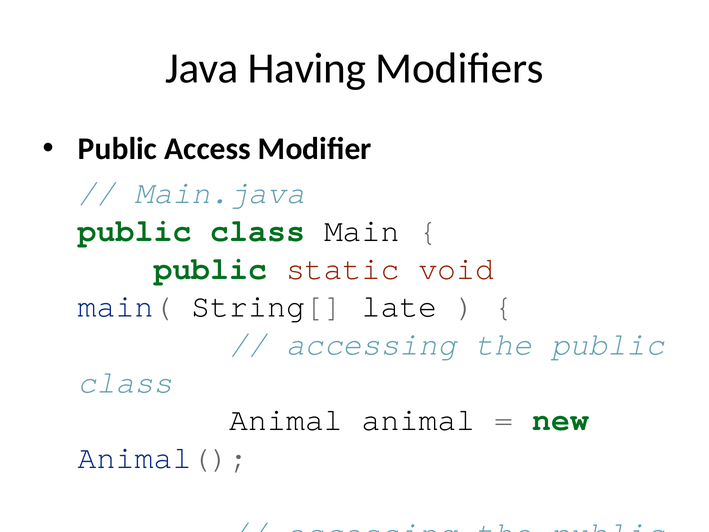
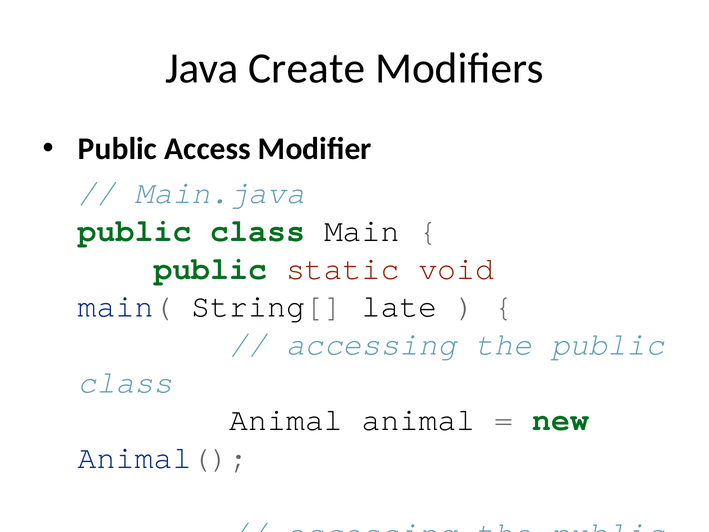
Having: Having -> Create
